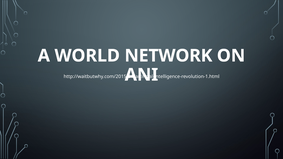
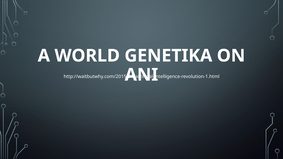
NETWORK: NETWORK -> GENETIKA
